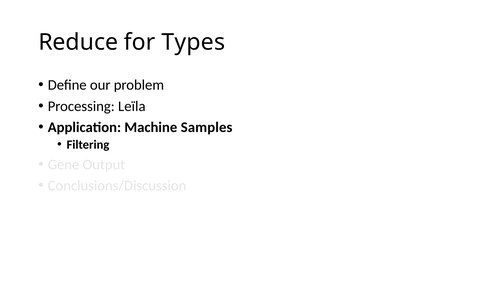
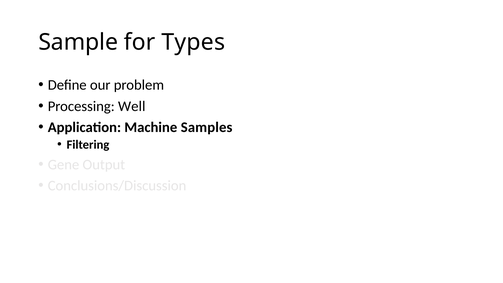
Reduce: Reduce -> Sample
Leïla: Leïla -> Well
